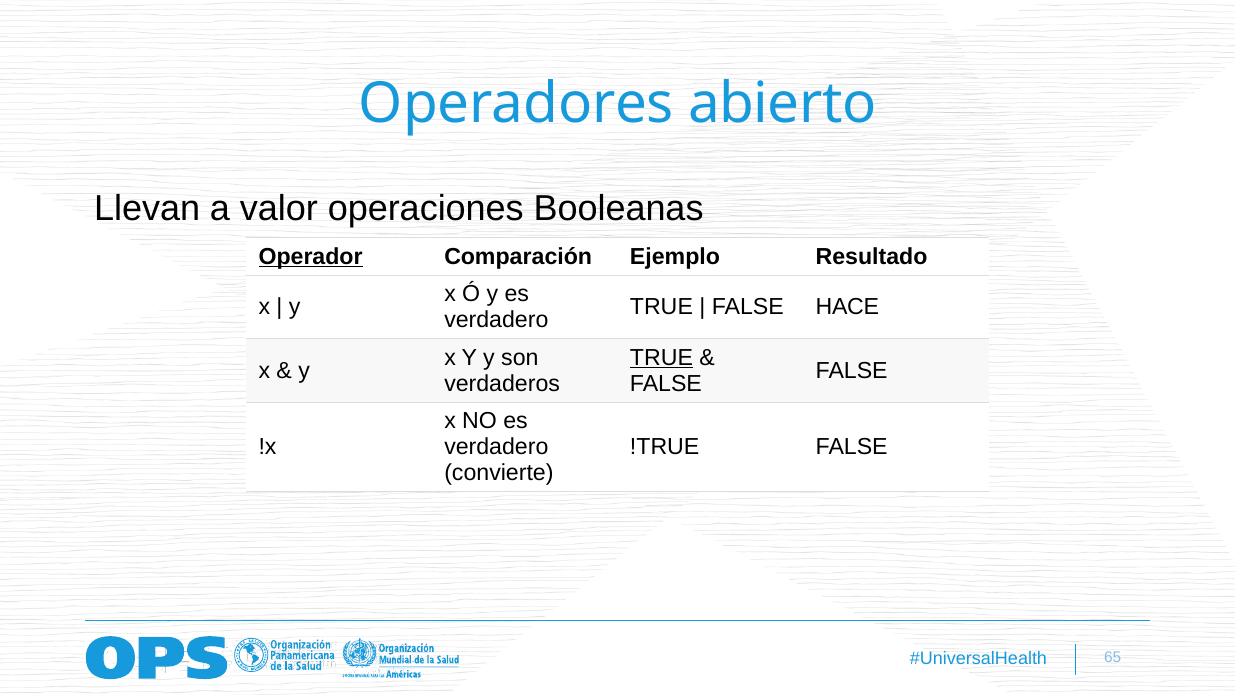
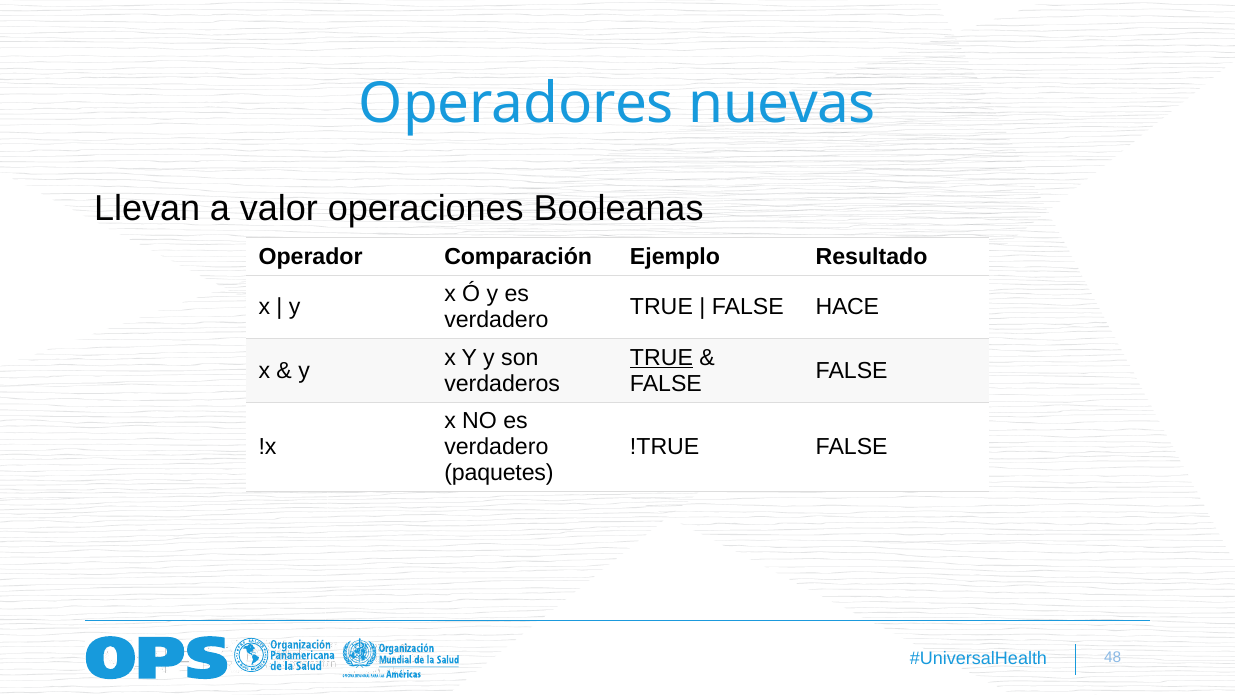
abierto: abierto -> nuevas
Operador underline: present -> none
convierte: convierte -> paquetes
65: 65 -> 48
